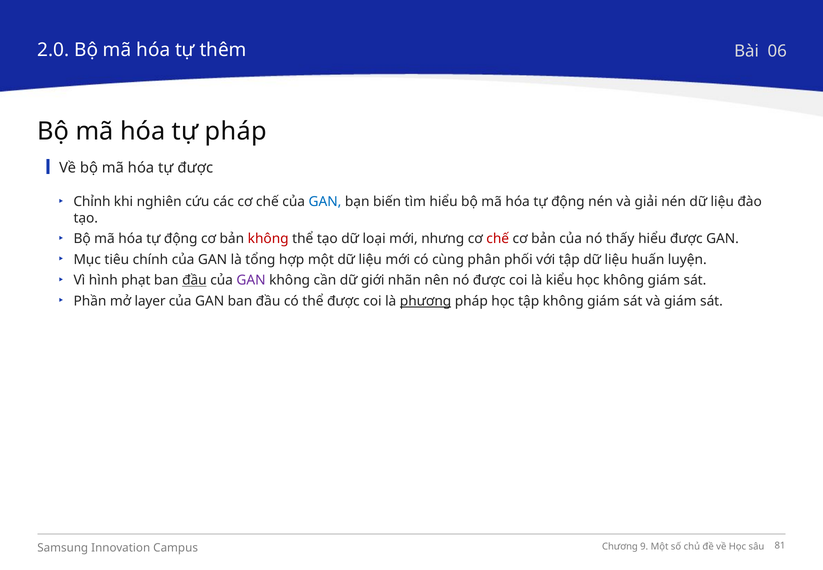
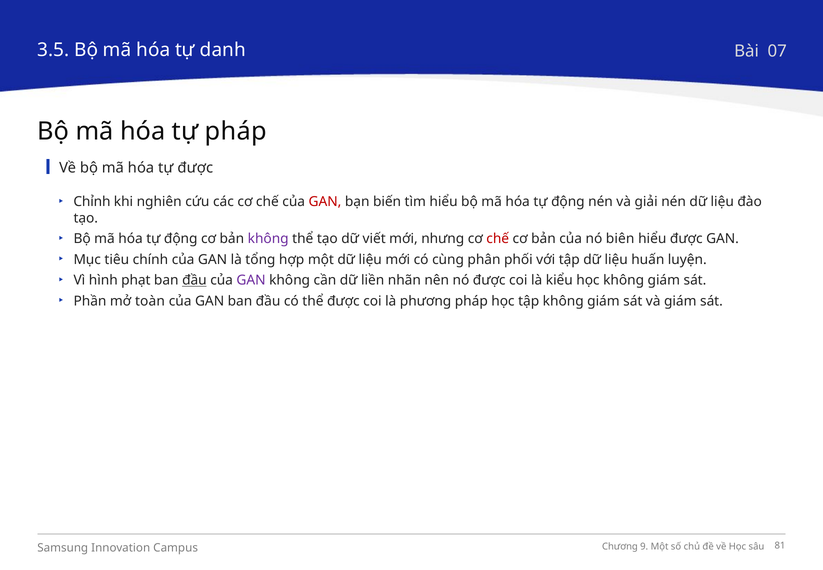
2.0: 2.0 -> 3.5
thêm: thêm -> danh
06: 06 -> 07
GAN at (325, 202) colour: blue -> red
không at (268, 239) colour: red -> purple
loại: loại -> viết
thấy: thấy -> biên
giới: giới -> liền
layer: layer -> toàn
phương underline: present -> none
